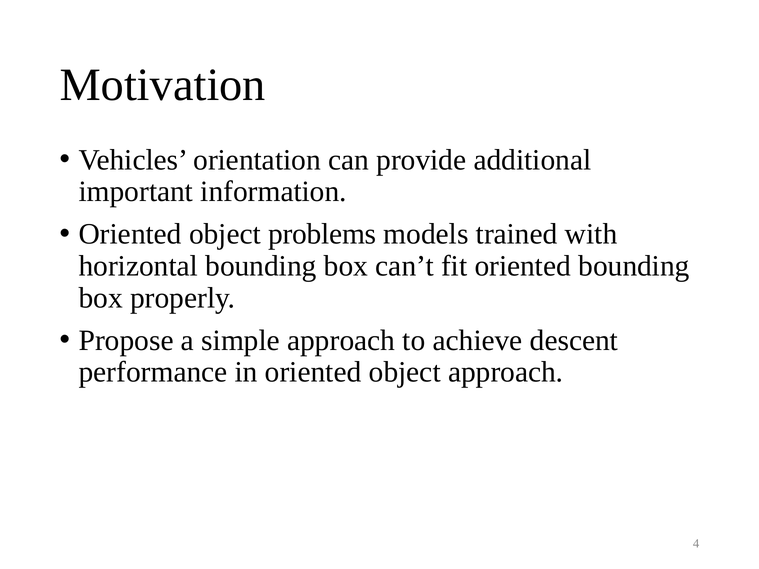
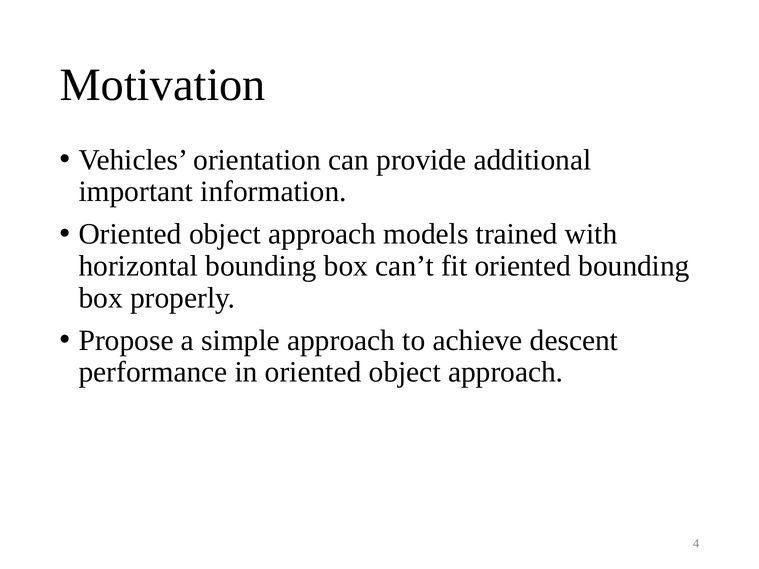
problems at (322, 234): problems -> approach
